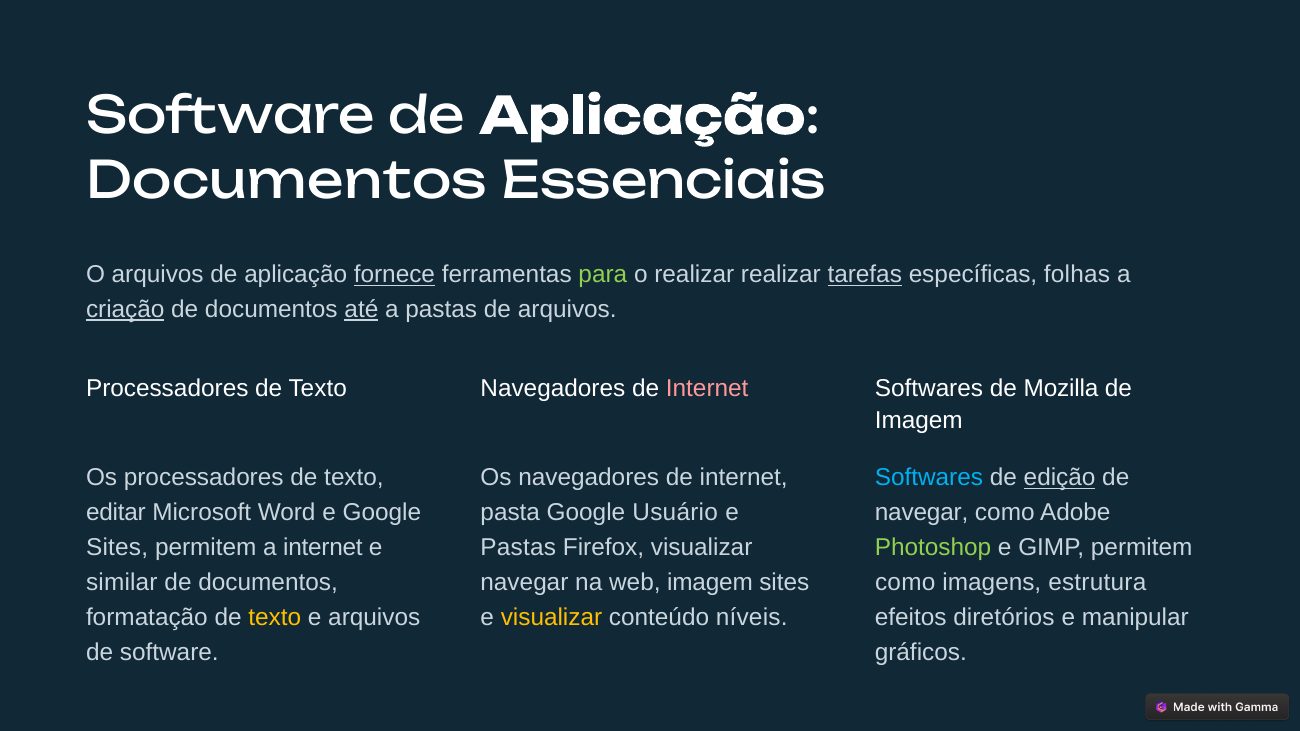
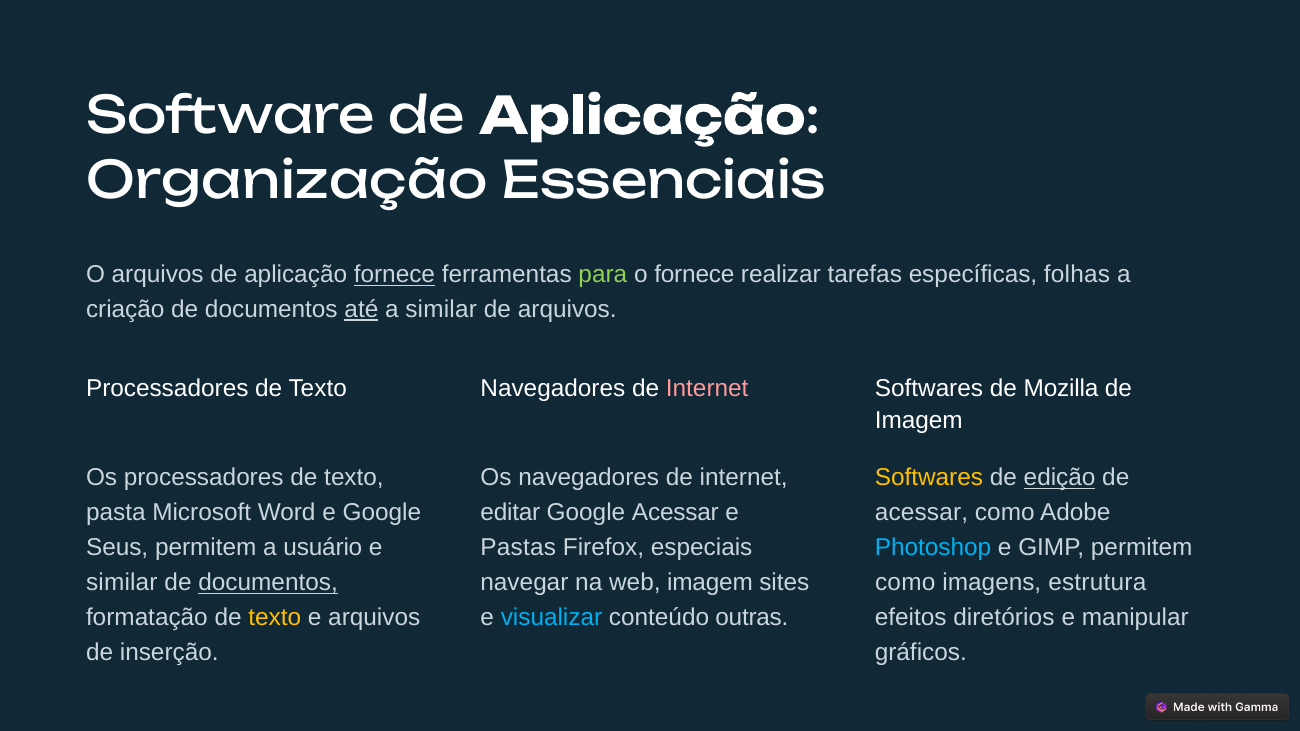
Documentos at (287, 181): Documentos -> Organização
o realizar: realizar -> fornece
tarefas underline: present -> none
criação underline: present -> none
a pastas: pastas -> similar
Softwares at (929, 478) colour: light blue -> yellow
editar: editar -> pasta
pasta: pasta -> editar
Google Usuário: Usuário -> Acessar
navegar at (922, 513): navegar -> acessar
Sites at (117, 548): Sites -> Seus
a internet: internet -> usuário
Firefox visualizar: visualizar -> especiais
Photoshop colour: light green -> light blue
documentos at (268, 583) underline: none -> present
visualizar at (551, 618) colour: yellow -> light blue
níveis: níveis -> outras
de software: software -> inserção
